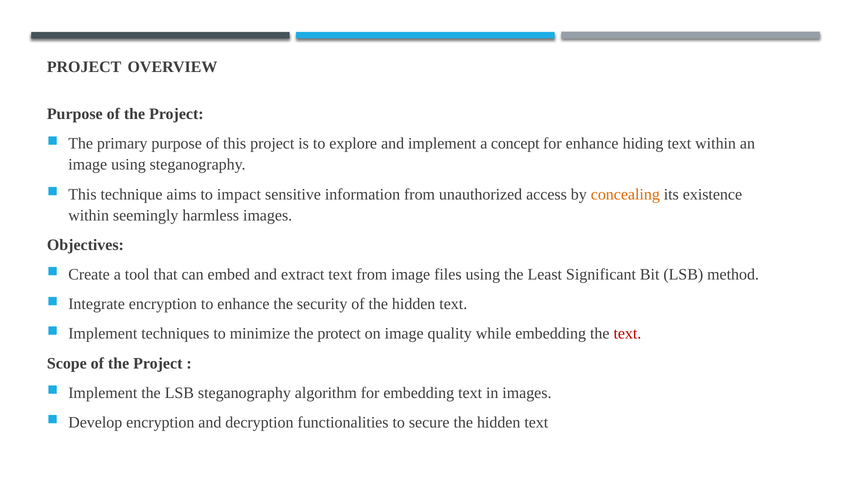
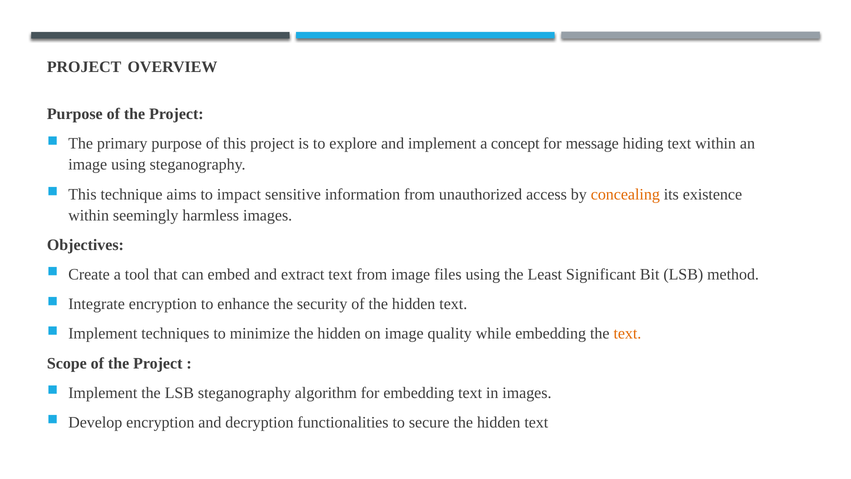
for enhance: enhance -> message
minimize the protect: protect -> hidden
text at (627, 334) colour: red -> orange
